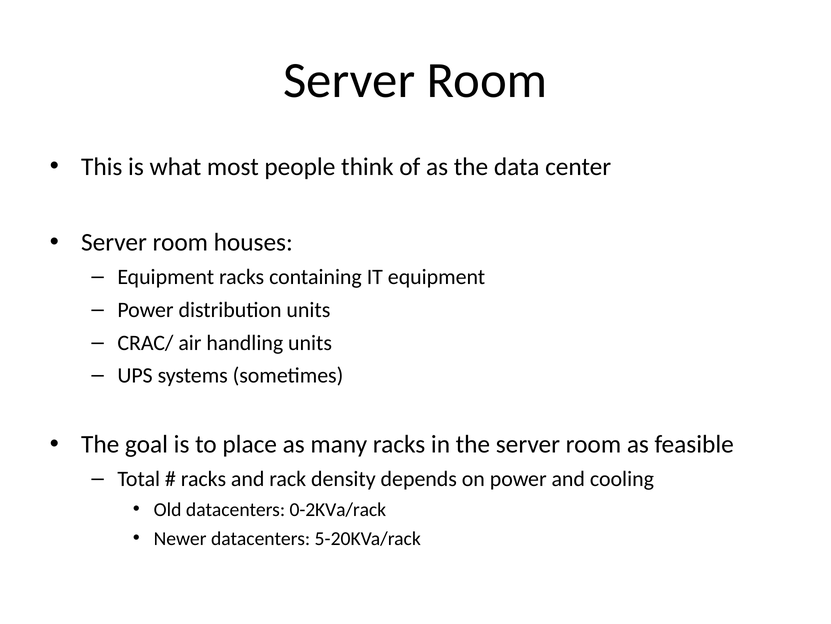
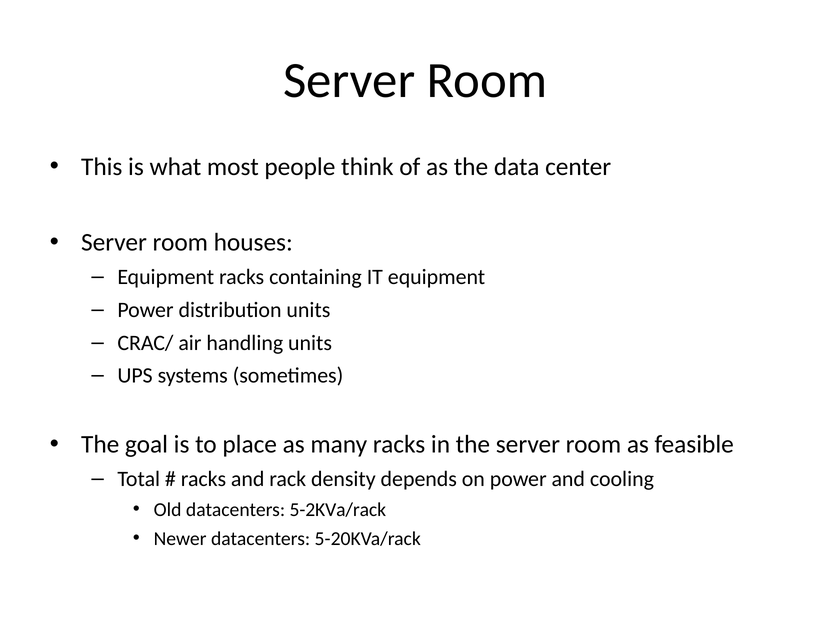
0-2KVa/rack: 0-2KVa/rack -> 5-2KVa/rack
